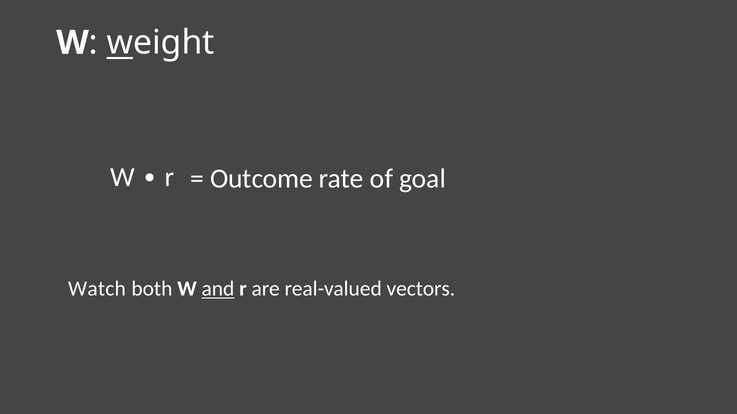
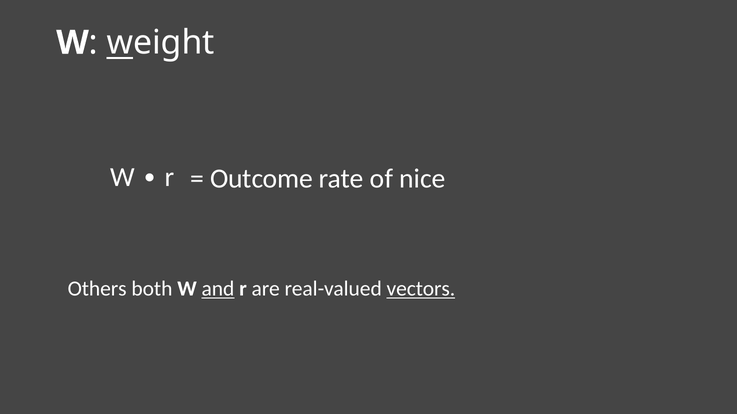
goal: goal -> nice
Watch: Watch -> Others
vectors underline: none -> present
